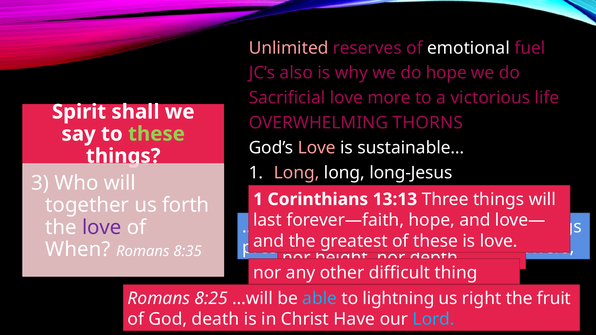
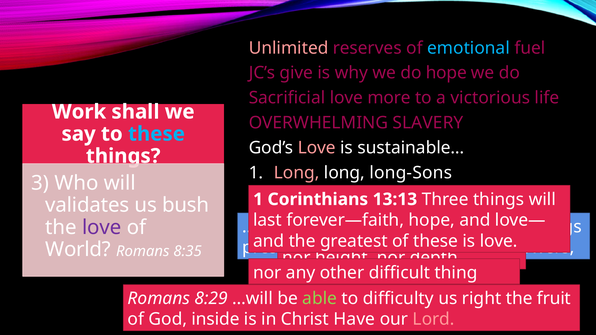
emotional colour: white -> light blue
also: also -> give
Spirit: Spirit -> Work
THORNS: THORNS -> SLAVERY
these at (156, 134) colour: light green -> light blue
long-Jesus: long-Jesus -> long-Sons
together: together -> validates
forth: forth -> bush
When: When -> World
8:25: 8:25 -> 8:29
able colour: light blue -> light green
lightning: lightning -> difficulty
God death: death -> inside
Lord colour: light blue -> pink
